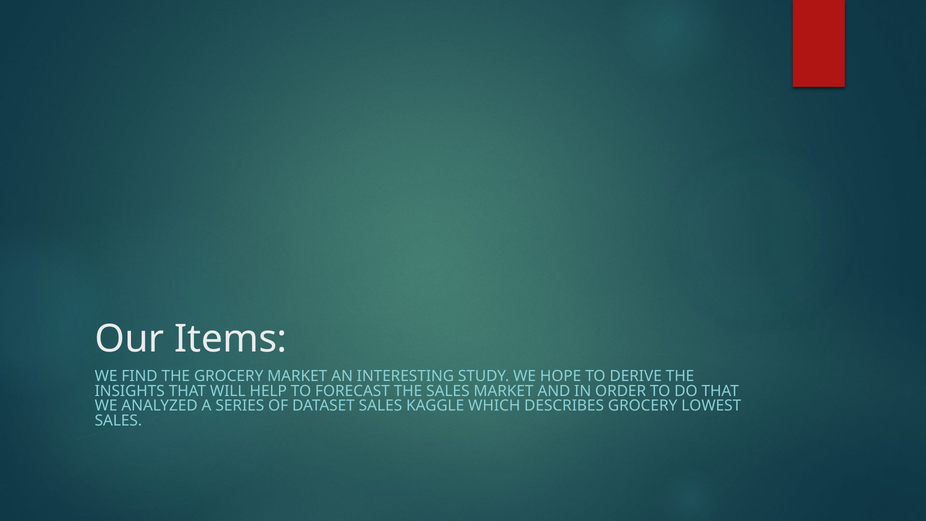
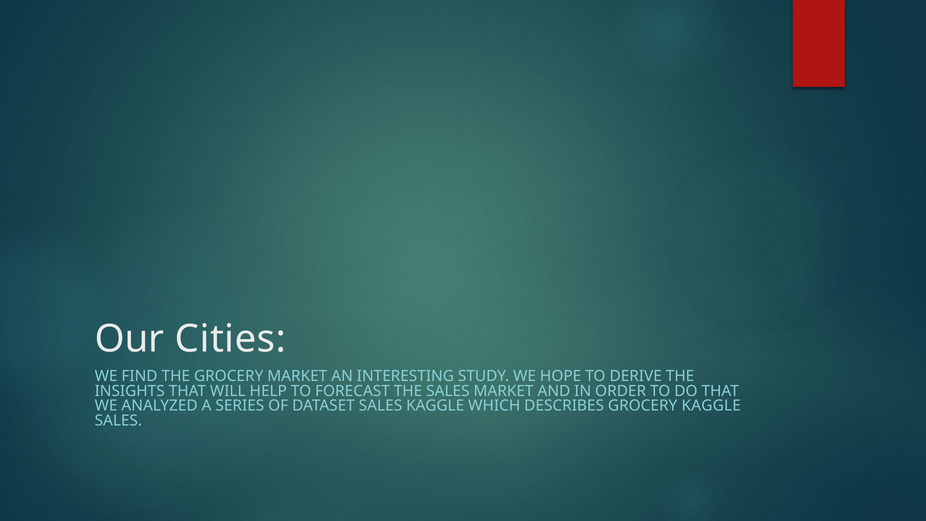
Items: Items -> Cities
GROCERY LOWEST: LOWEST -> KAGGLE
